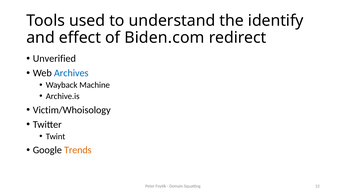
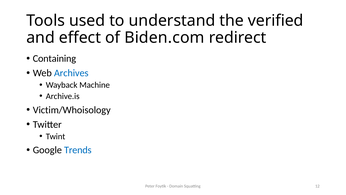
identify: identify -> verified
Unverified: Unverified -> Containing
Trends colour: orange -> blue
